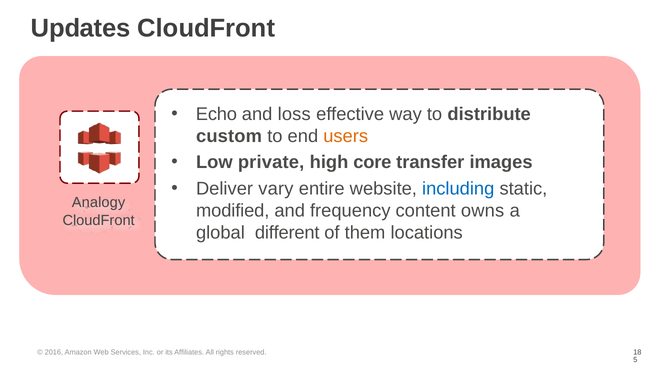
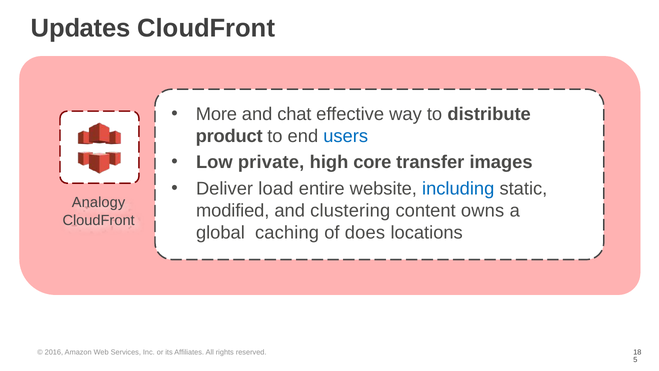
Echo: Echo -> More
loss: loss -> chat
custom: custom -> product
users colour: orange -> blue
vary: vary -> load
frequency: frequency -> clustering
different: different -> caching
them: them -> does
